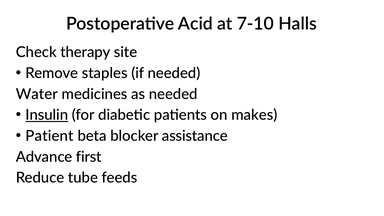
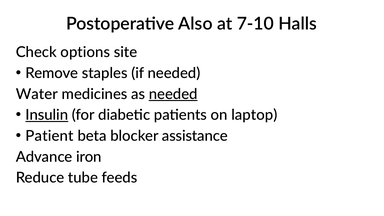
Acid: Acid -> Also
therapy: therapy -> options
needed at (173, 94) underline: none -> present
makes: makes -> laptop
first: first -> iron
